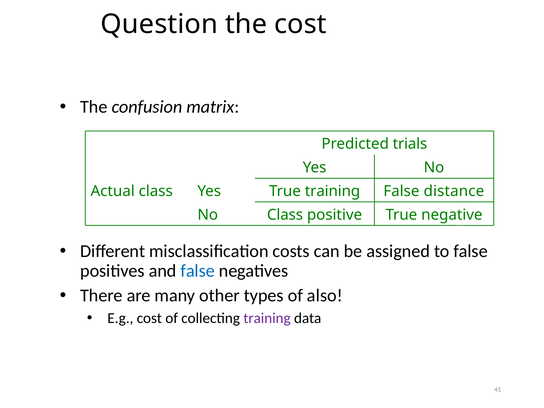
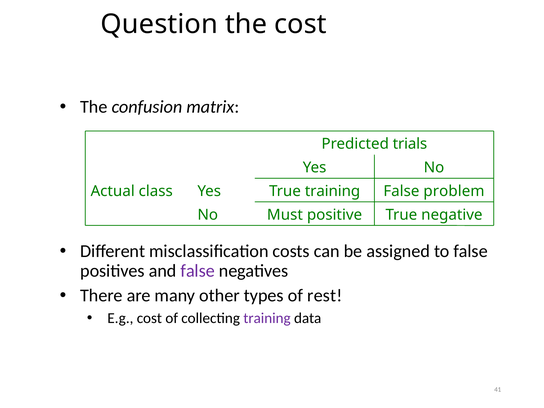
distance: distance -> problem
Class at (285, 215): Class -> Must
false at (198, 271) colour: blue -> purple
also: also -> rest
